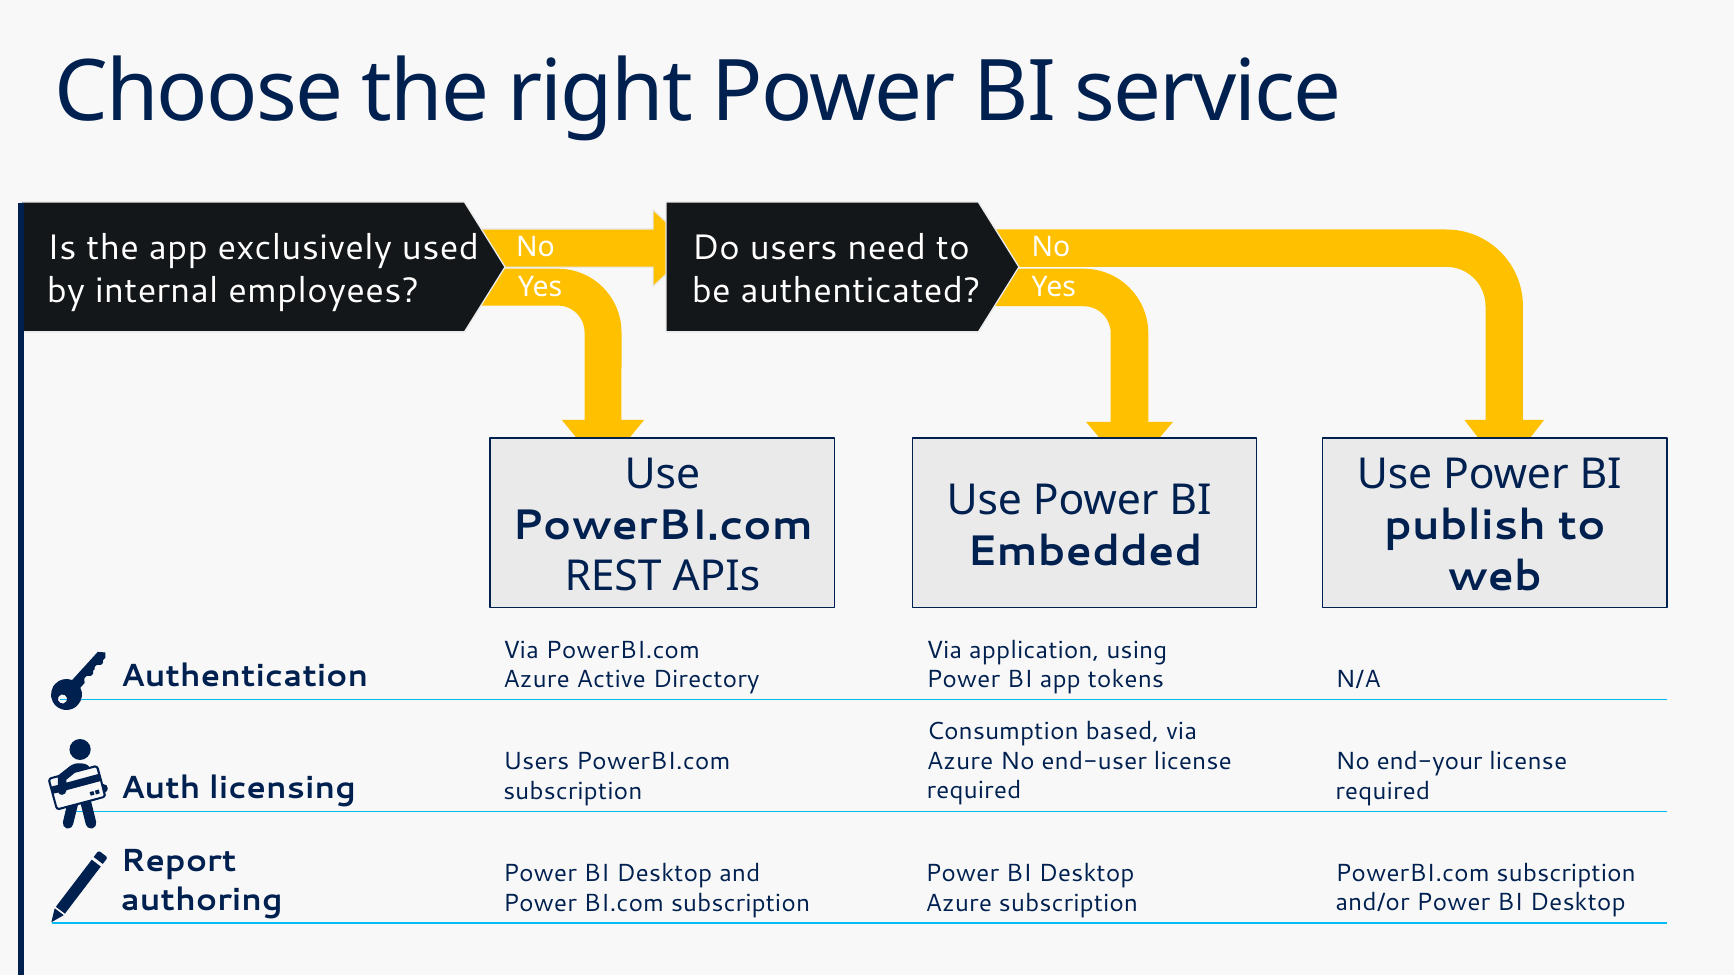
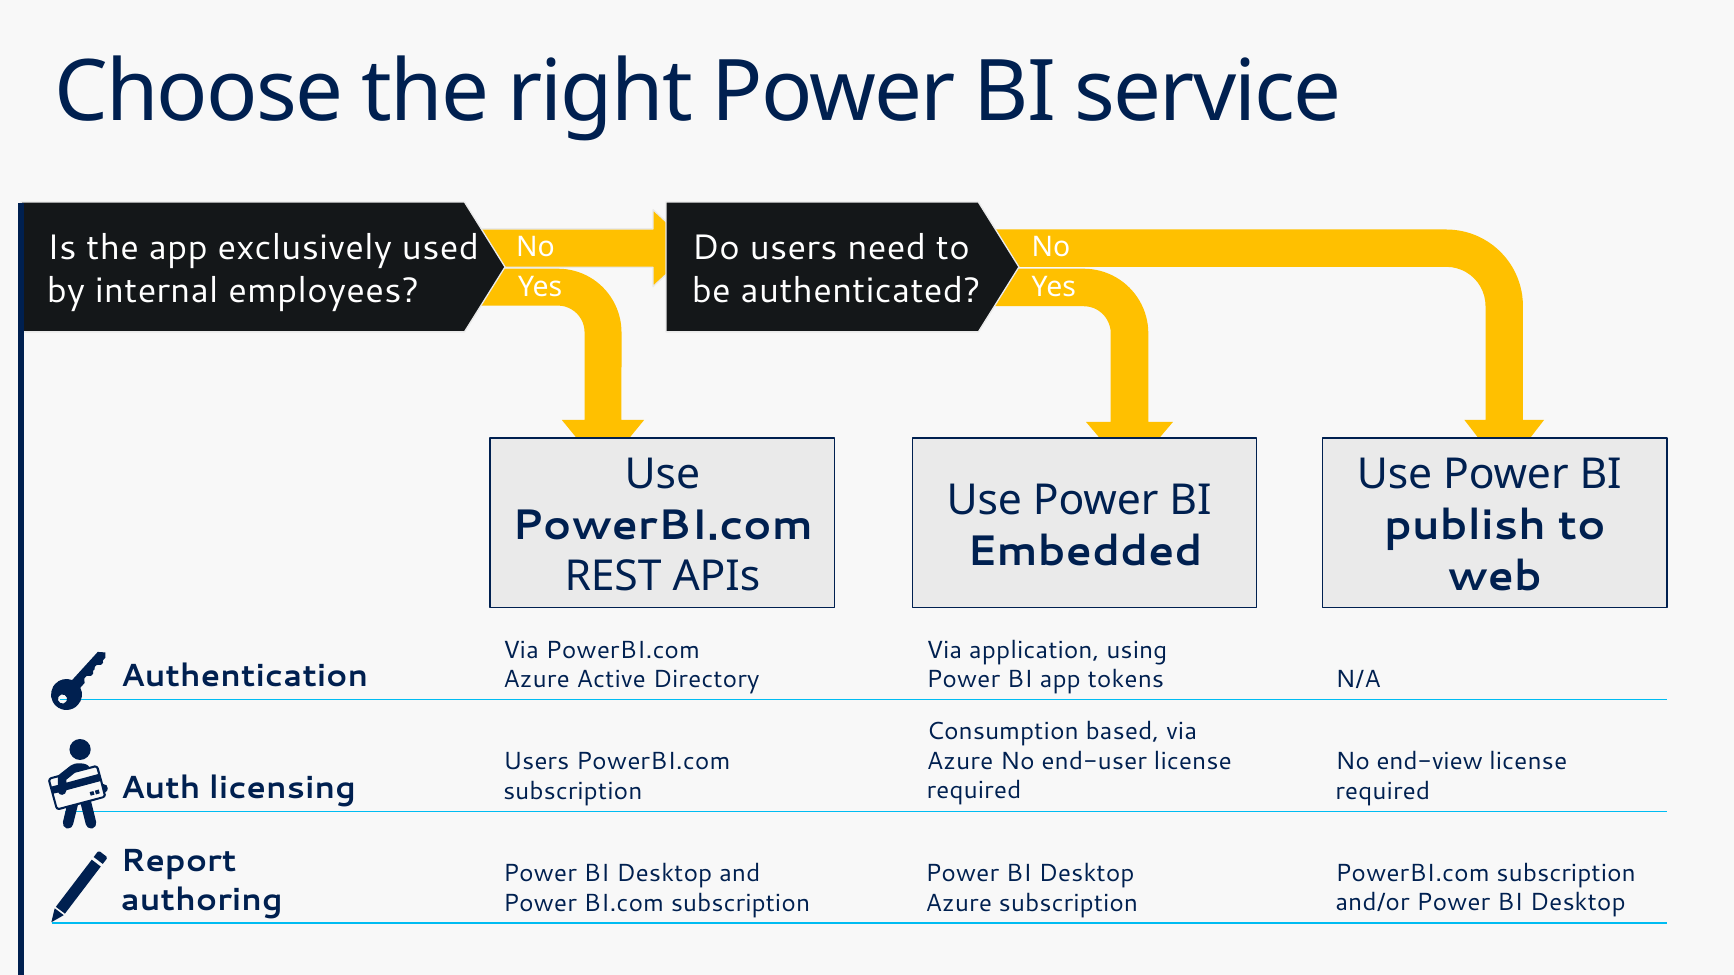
end-your: end-your -> end-view
